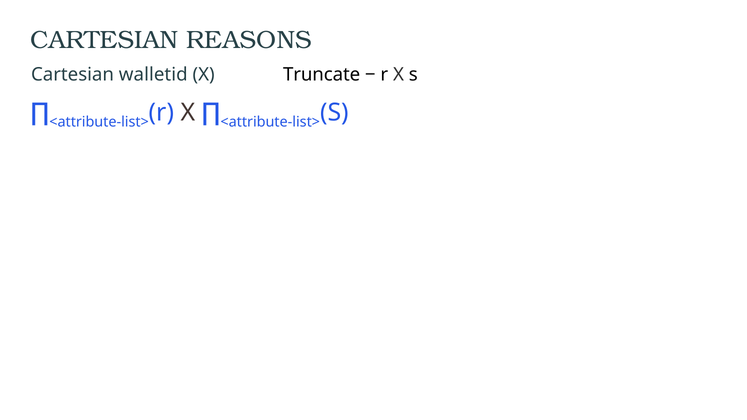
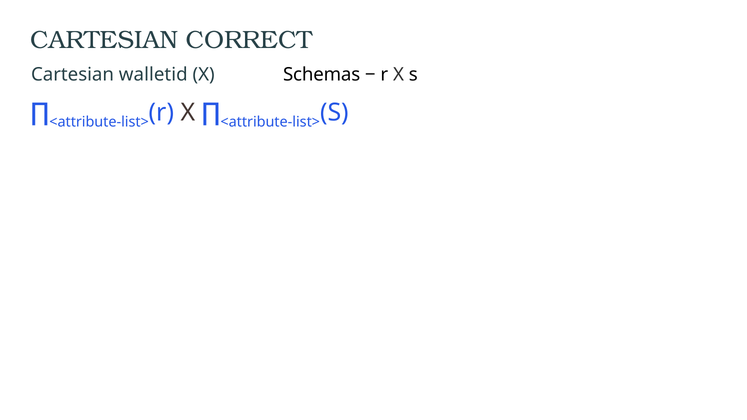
REASONS: REASONS -> CORRECT
Truncate: Truncate -> Schemas
